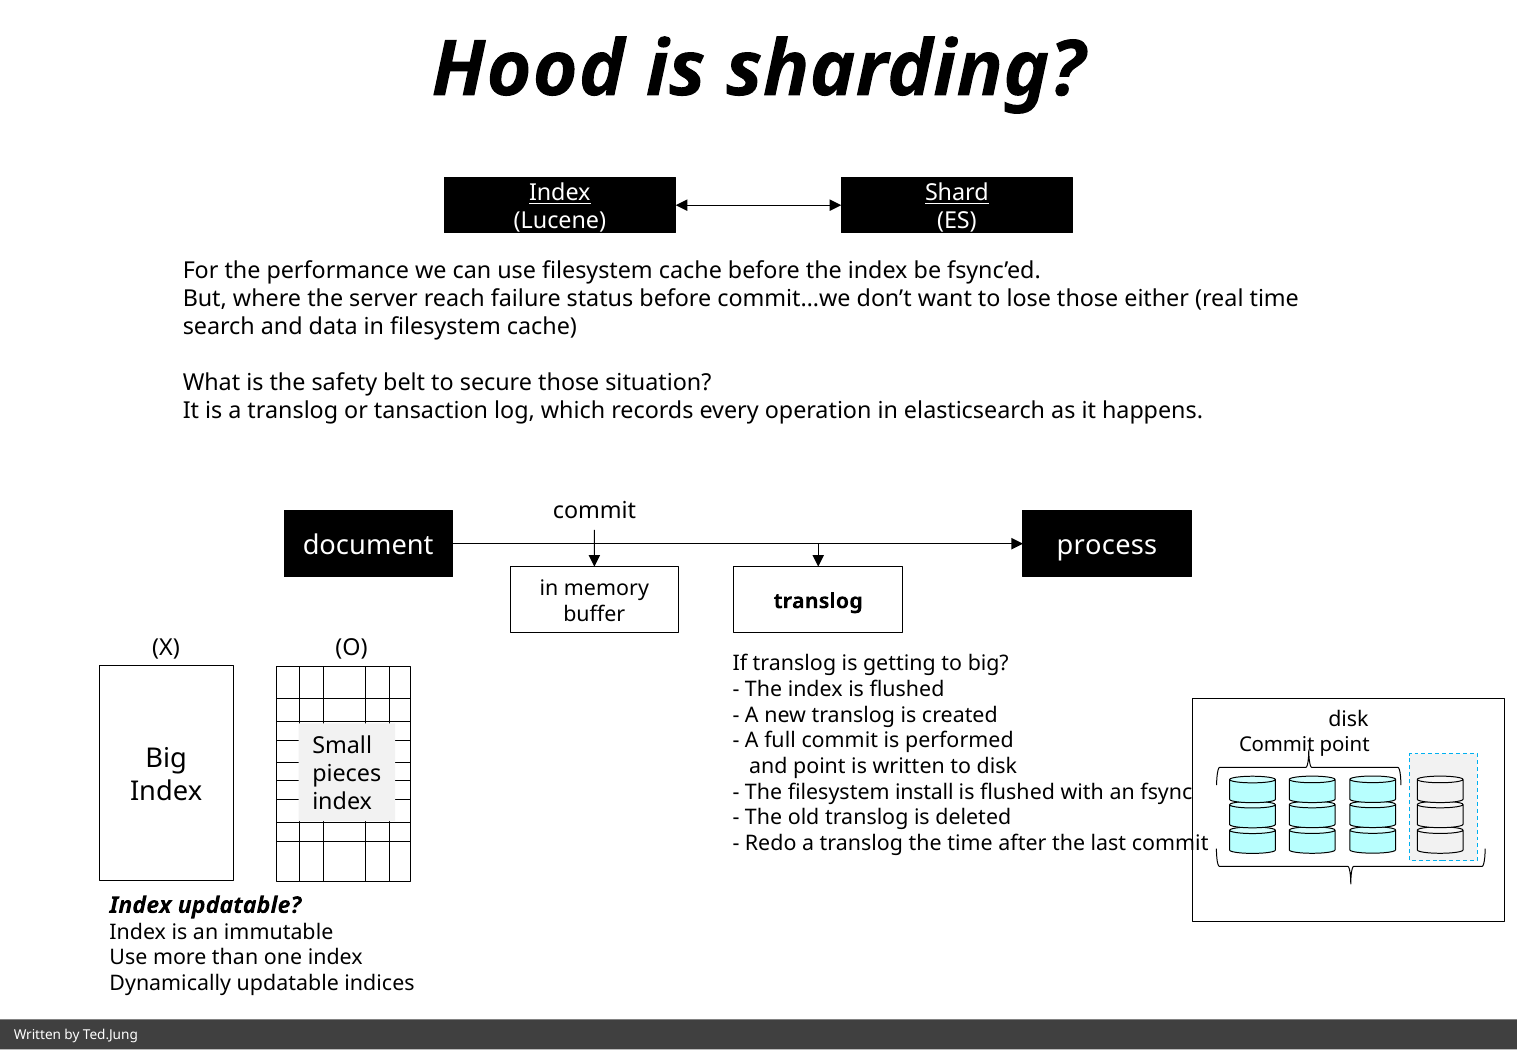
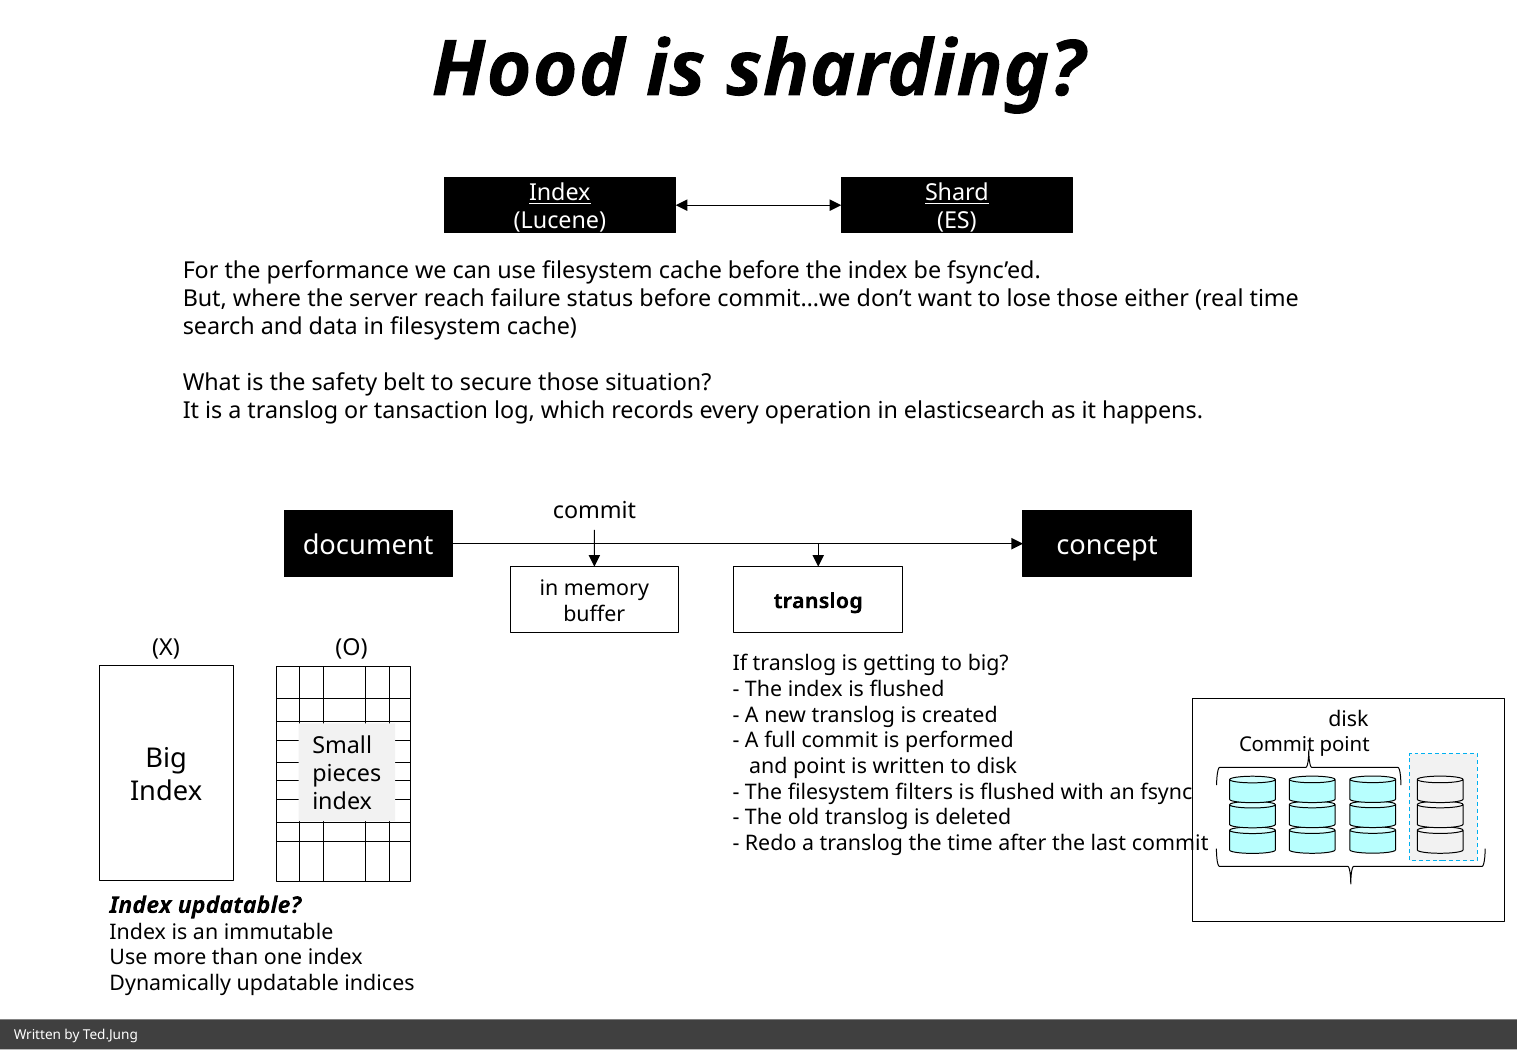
process: process -> concept
install: install -> filters
